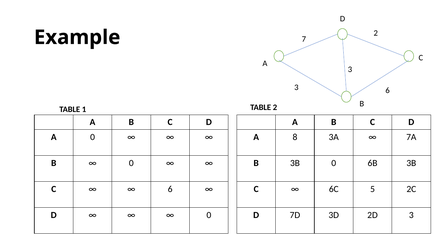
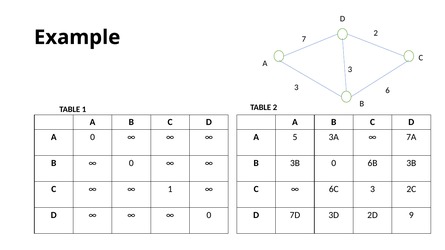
8: 8 -> 5
6 at (170, 189): 6 -> 1
6C 5: 5 -> 3
2D 3: 3 -> 9
